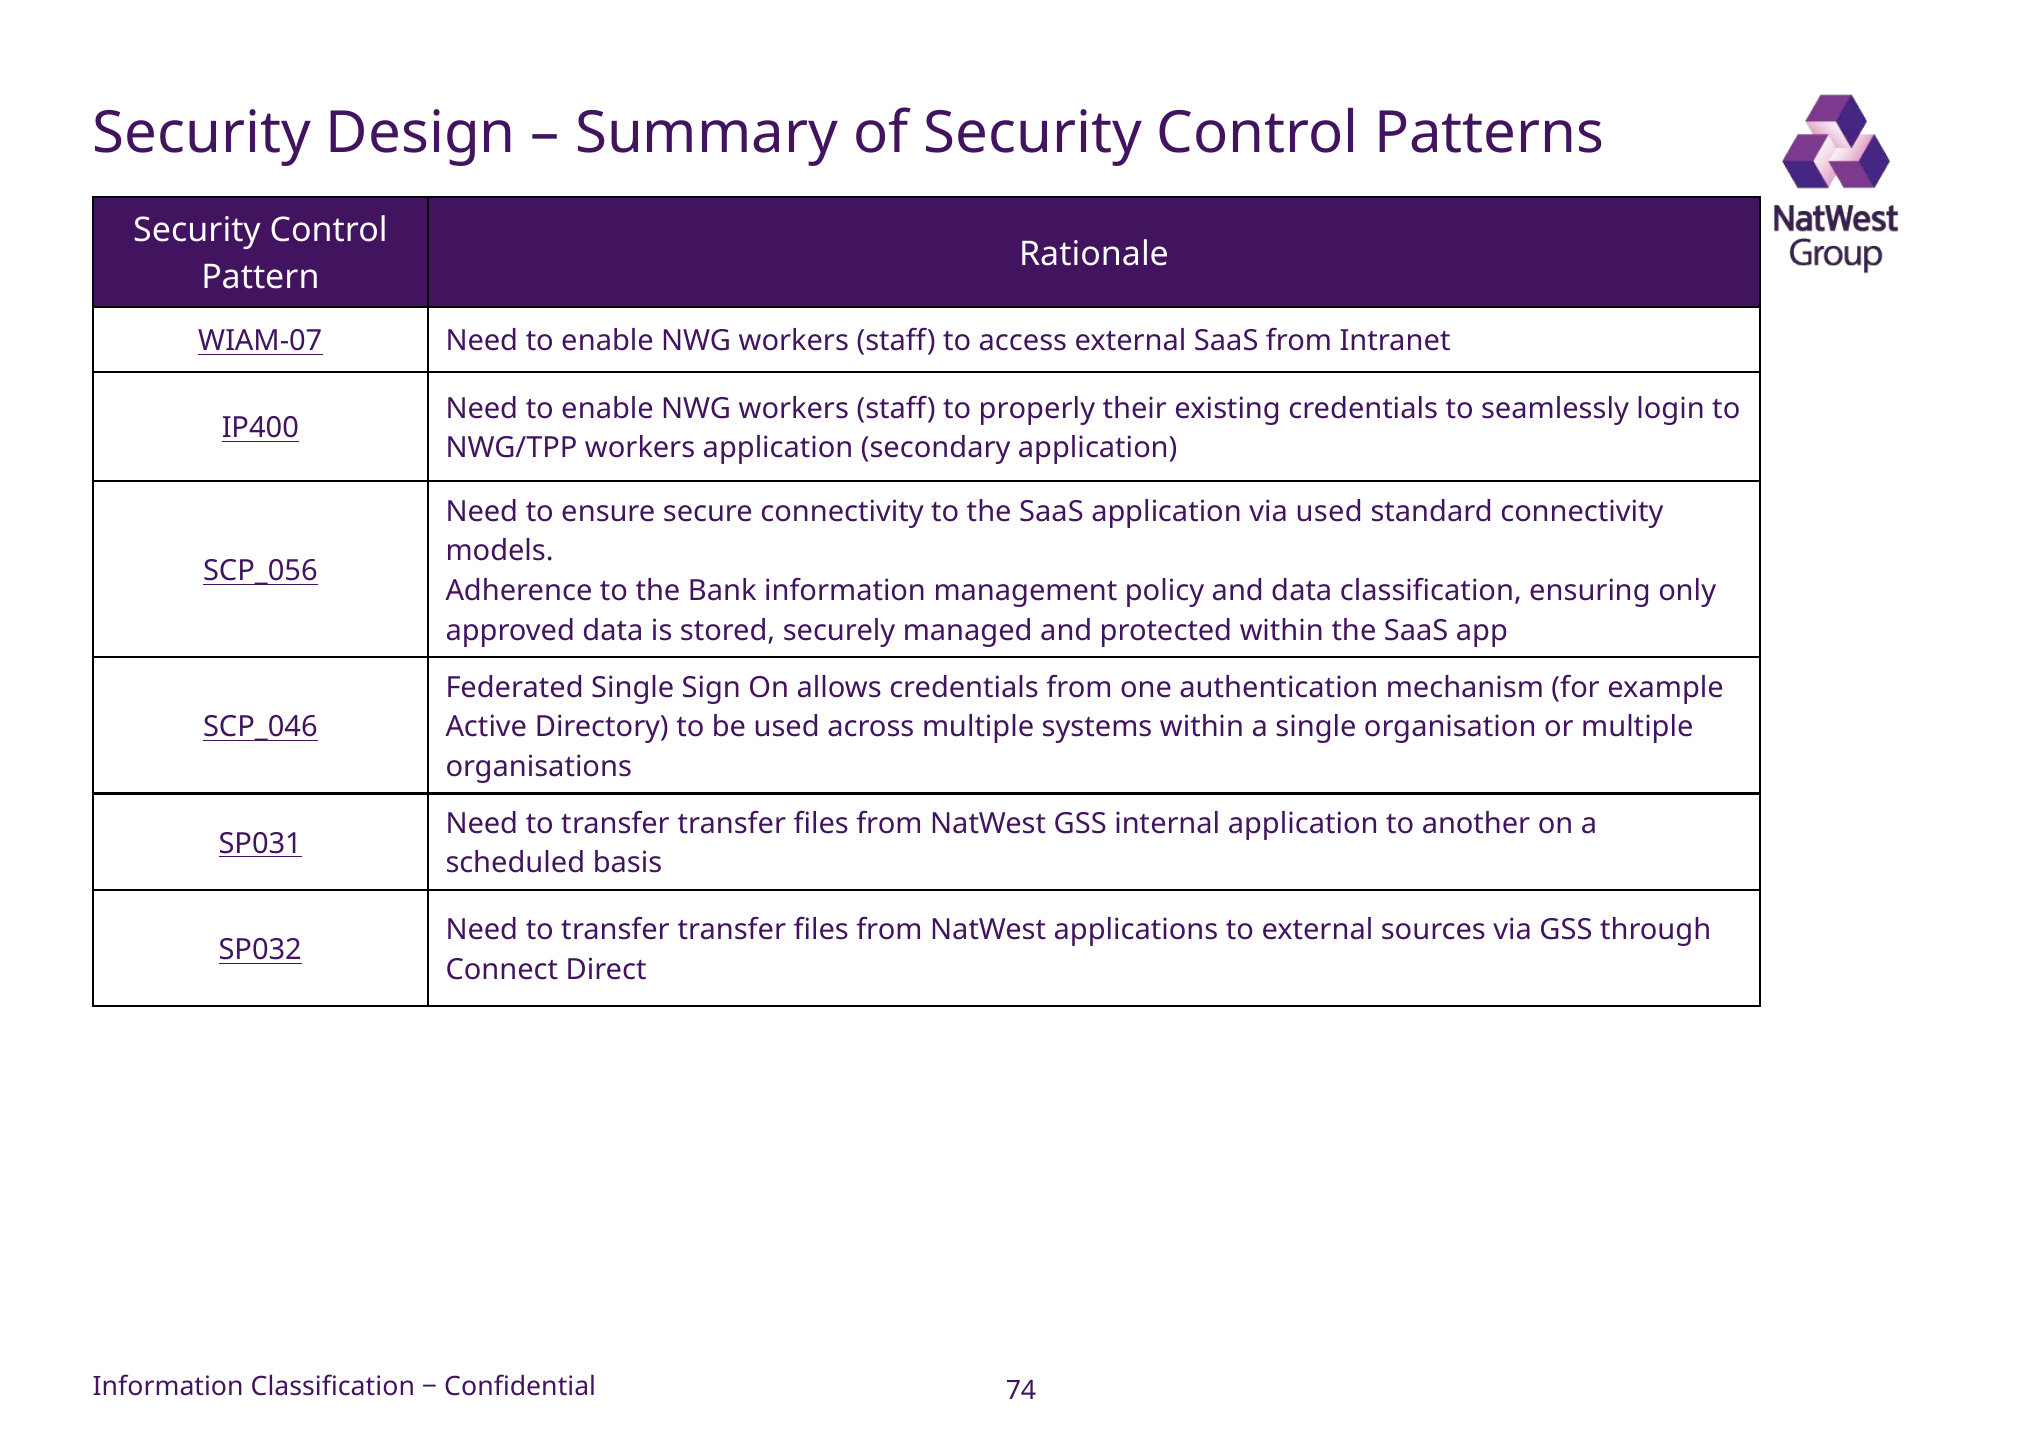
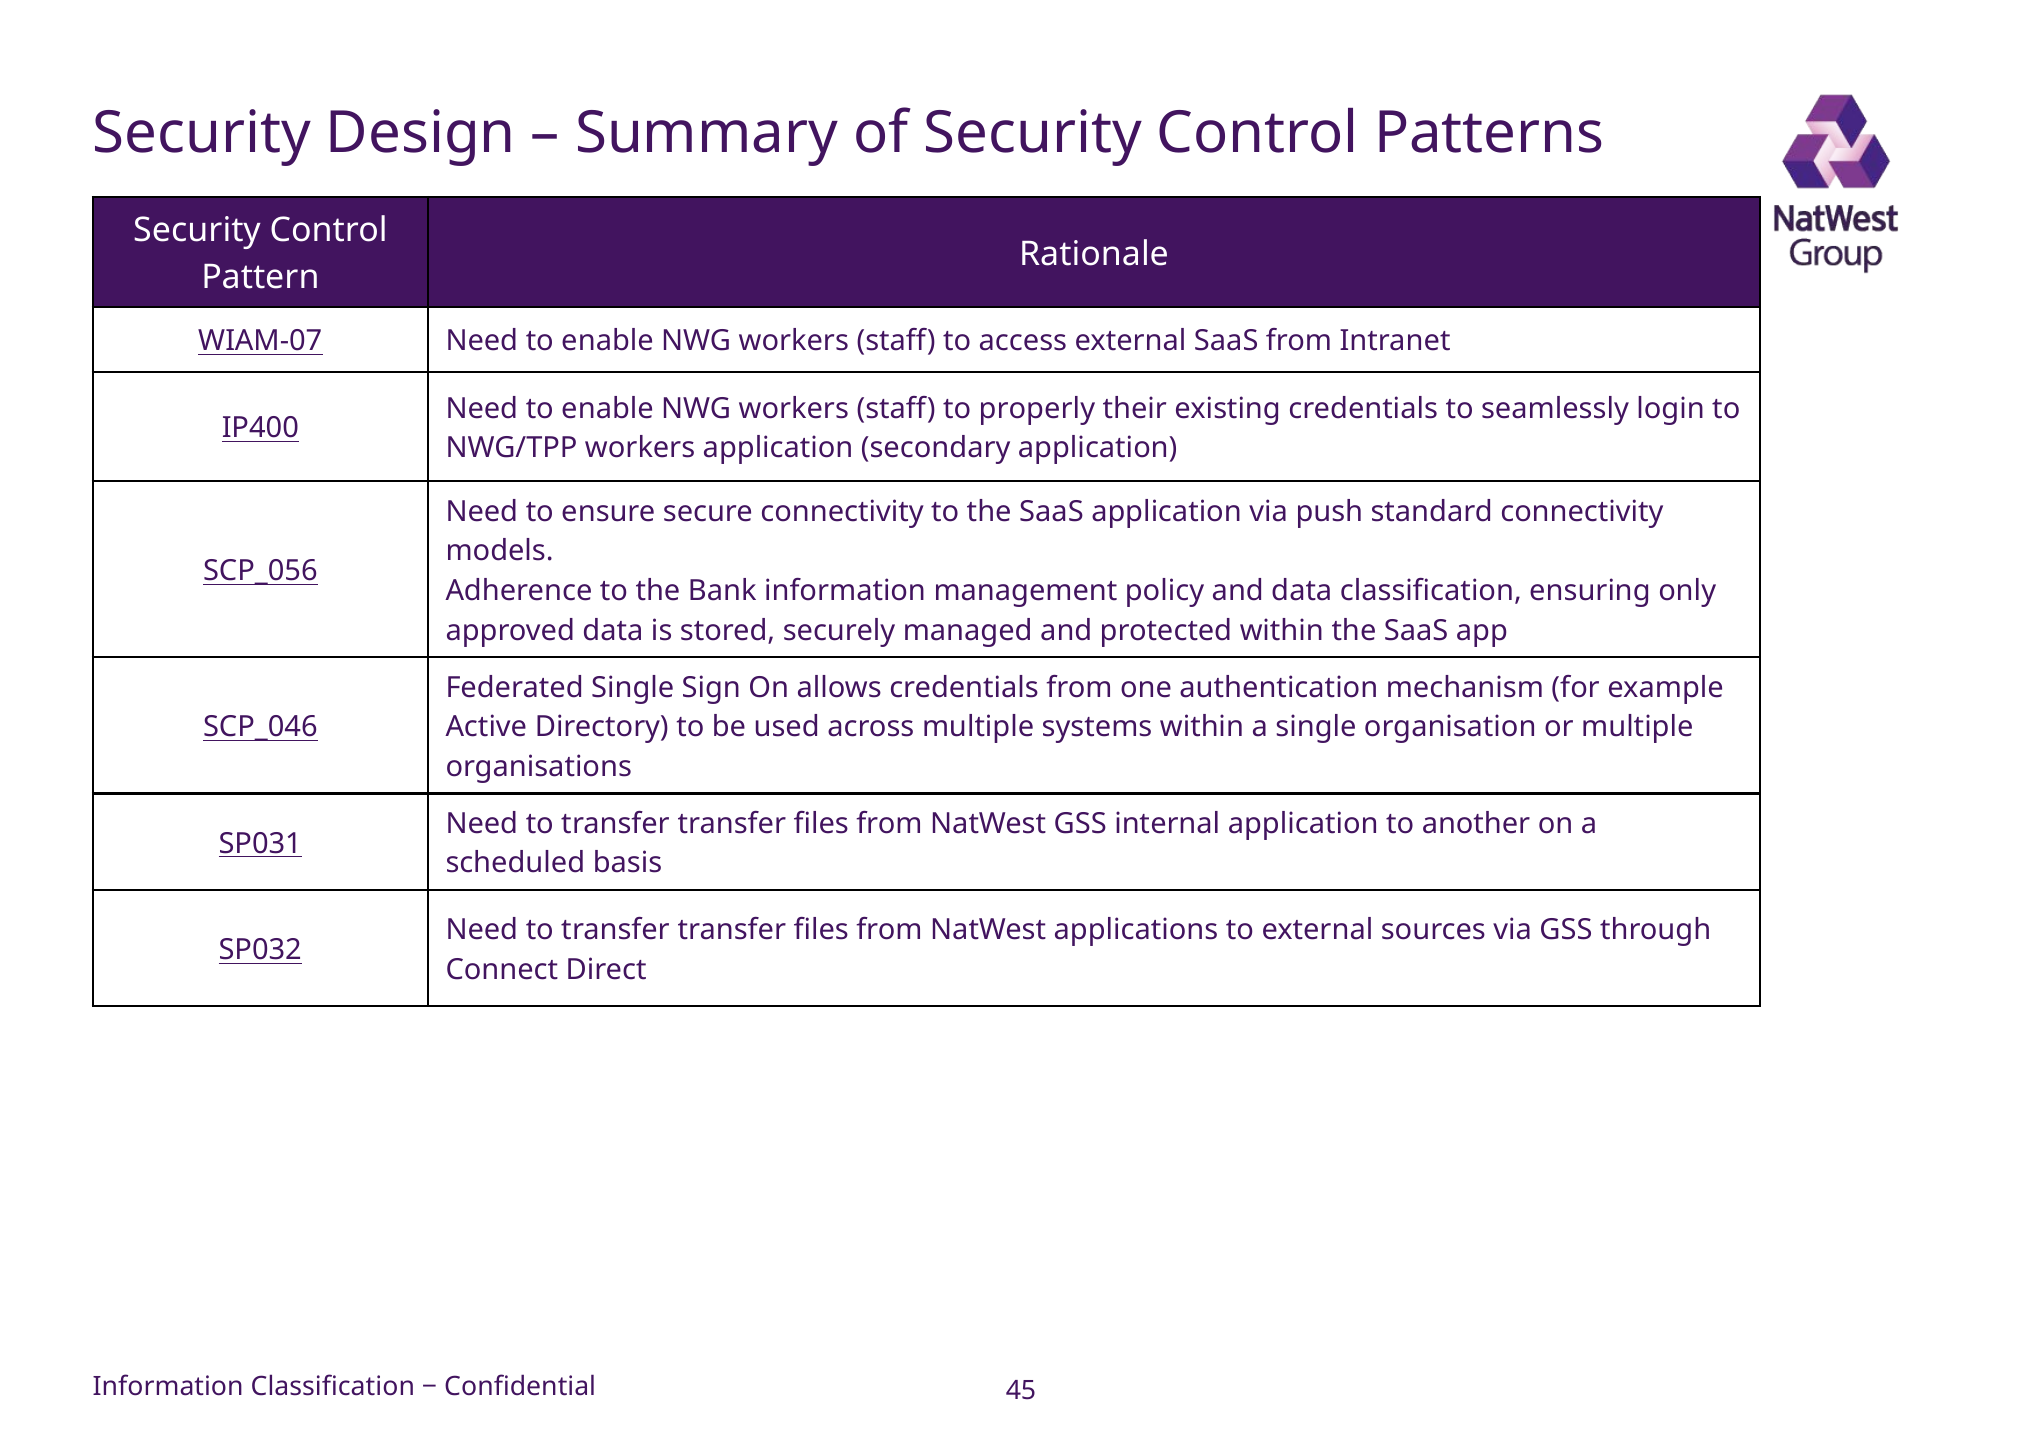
via used: used -> push
74: 74 -> 45
